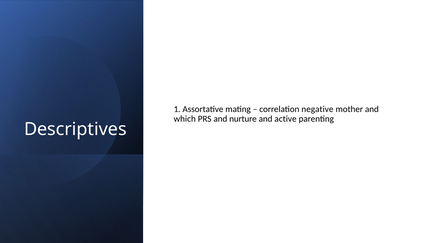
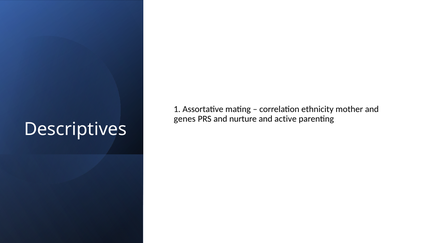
negative: negative -> ethnicity
which: which -> genes
